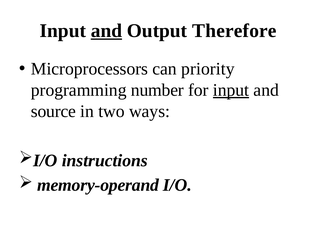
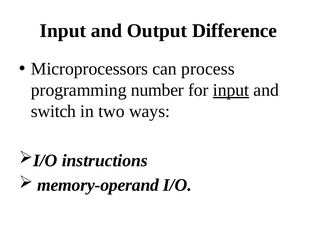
and at (106, 31) underline: present -> none
Therefore: Therefore -> Difference
priority: priority -> process
source: source -> switch
